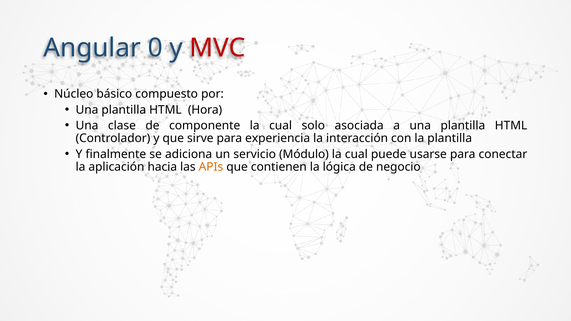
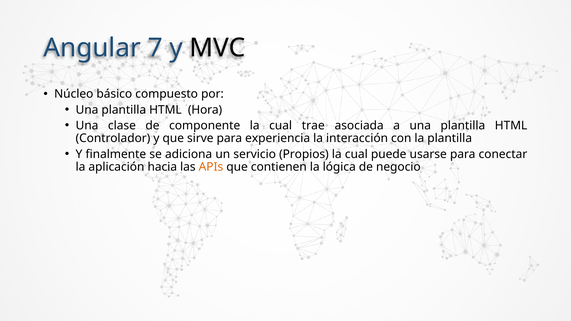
0: 0 -> 7
MVC colour: red -> black
solo: solo -> trae
Módulo: Módulo -> Propios
